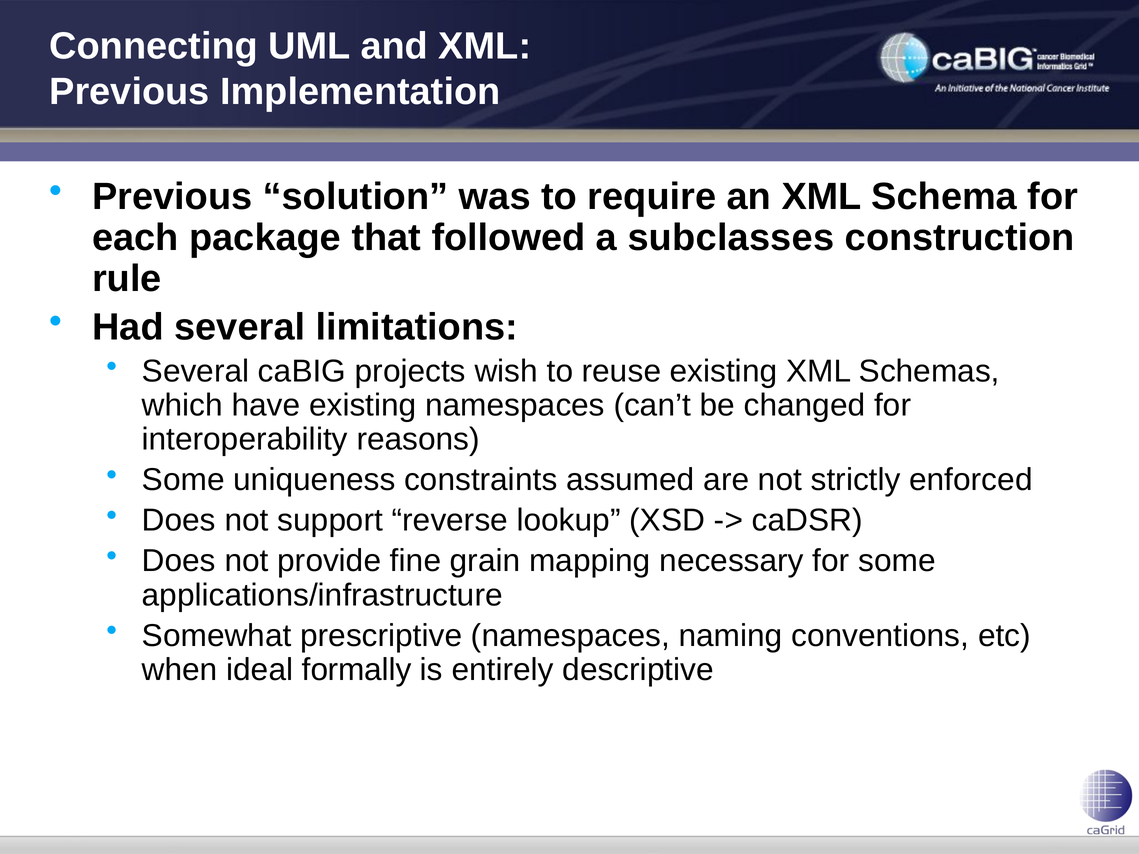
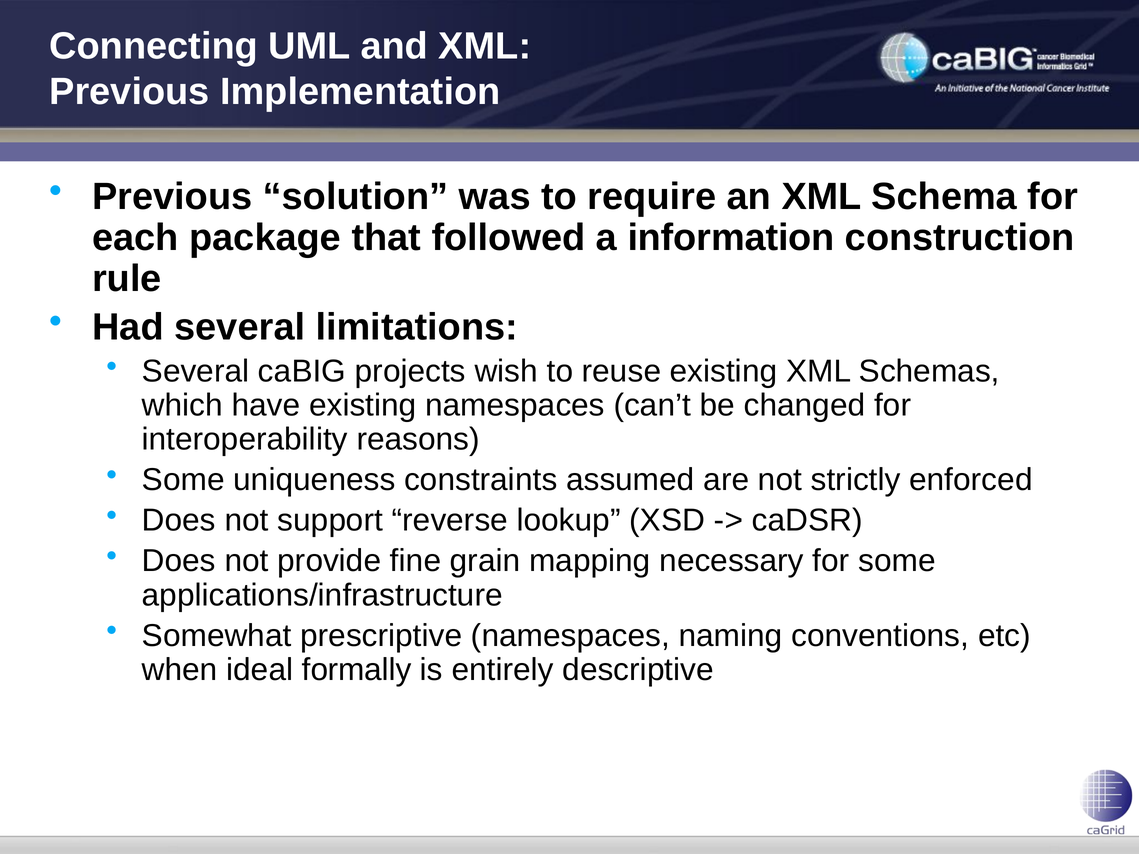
subclasses: subclasses -> information
